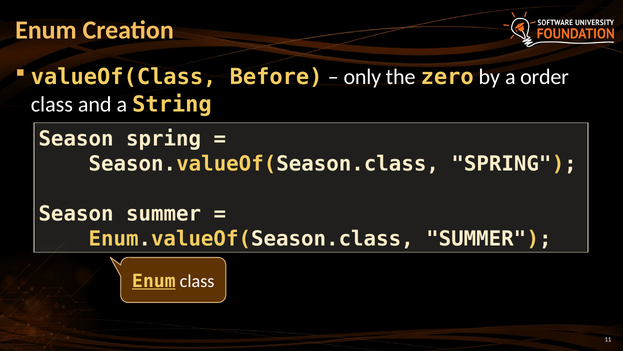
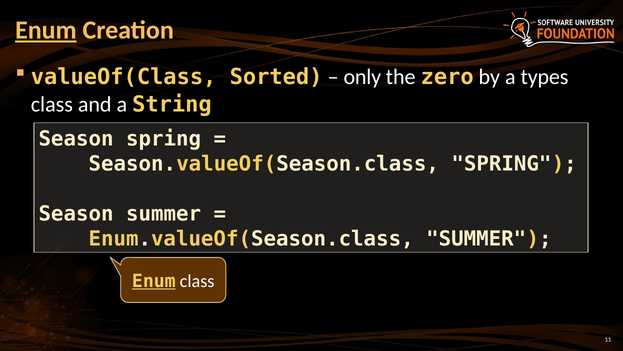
Enum at (46, 30) underline: none -> present
Before: Before -> Sorted
order: order -> types
